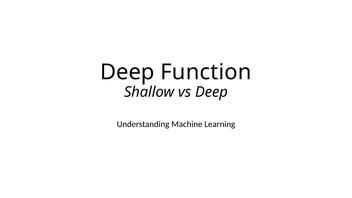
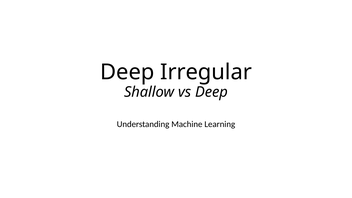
Function: Function -> Irregular
